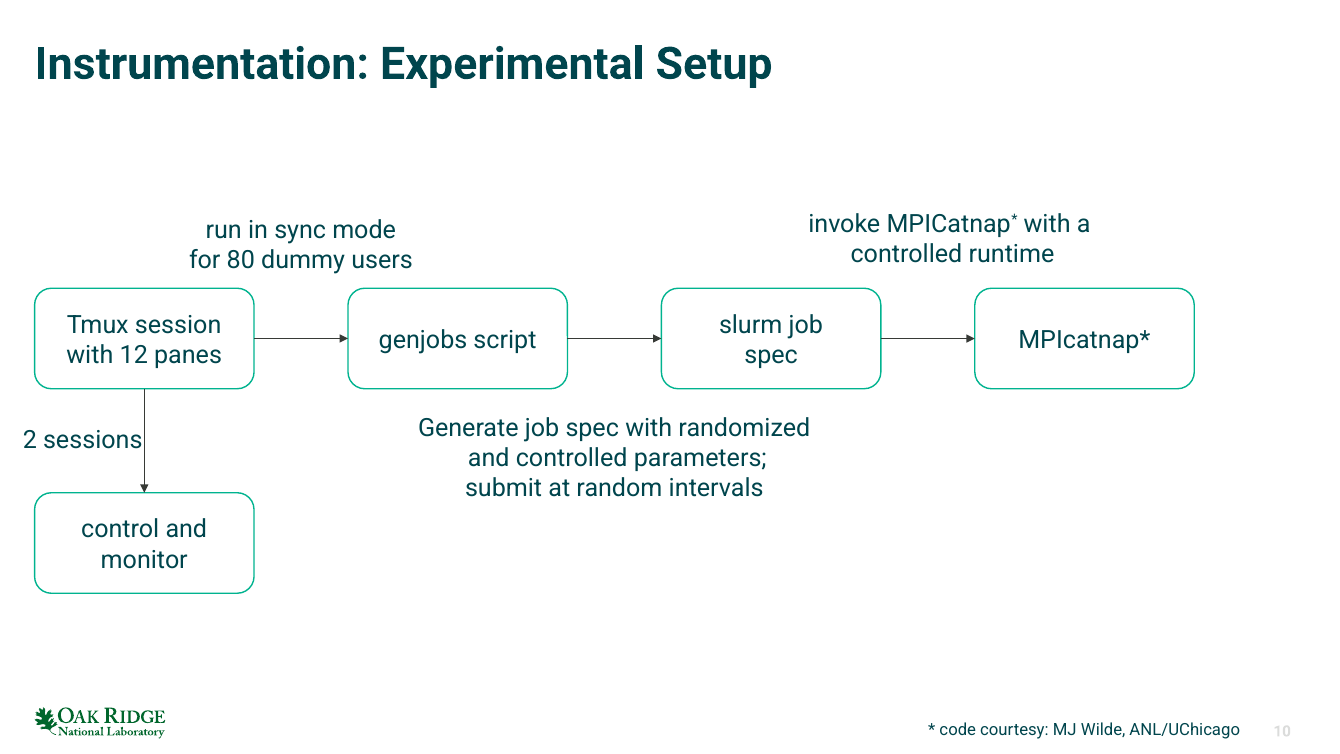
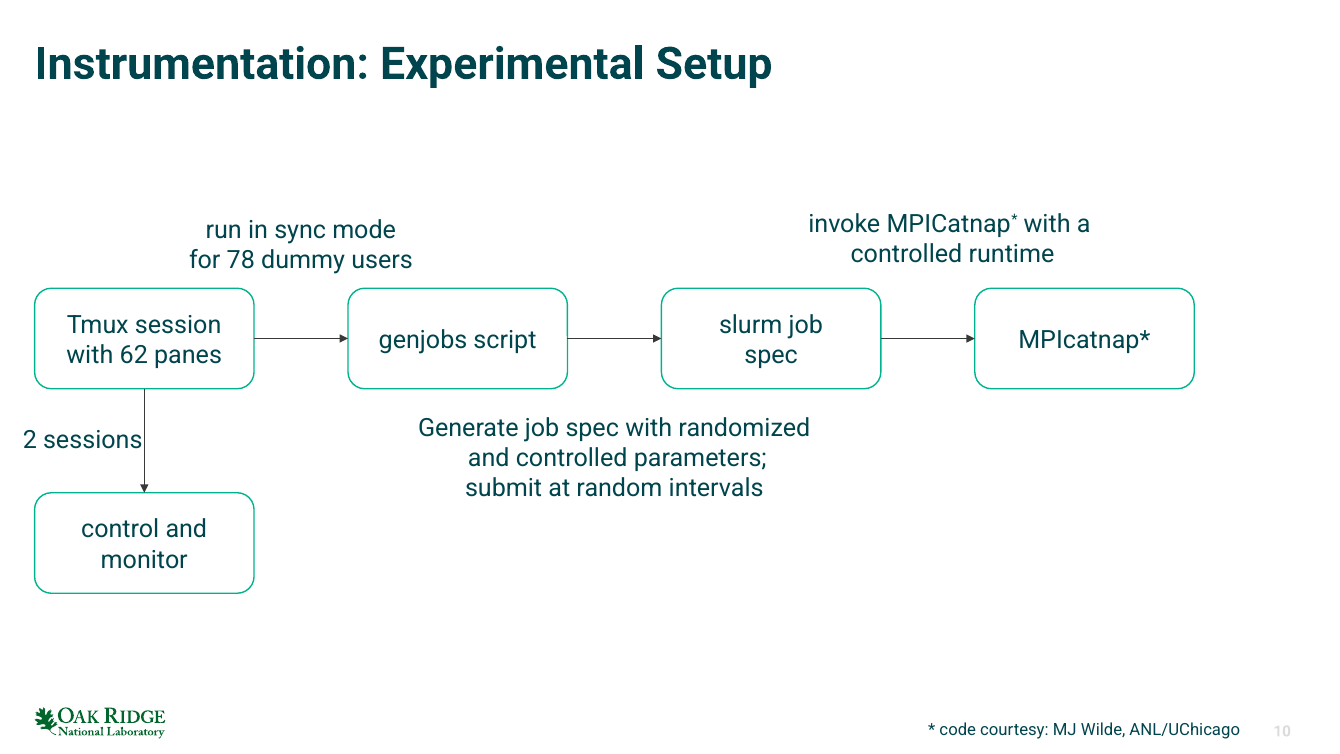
80: 80 -> 78
12: 12 -> 62
